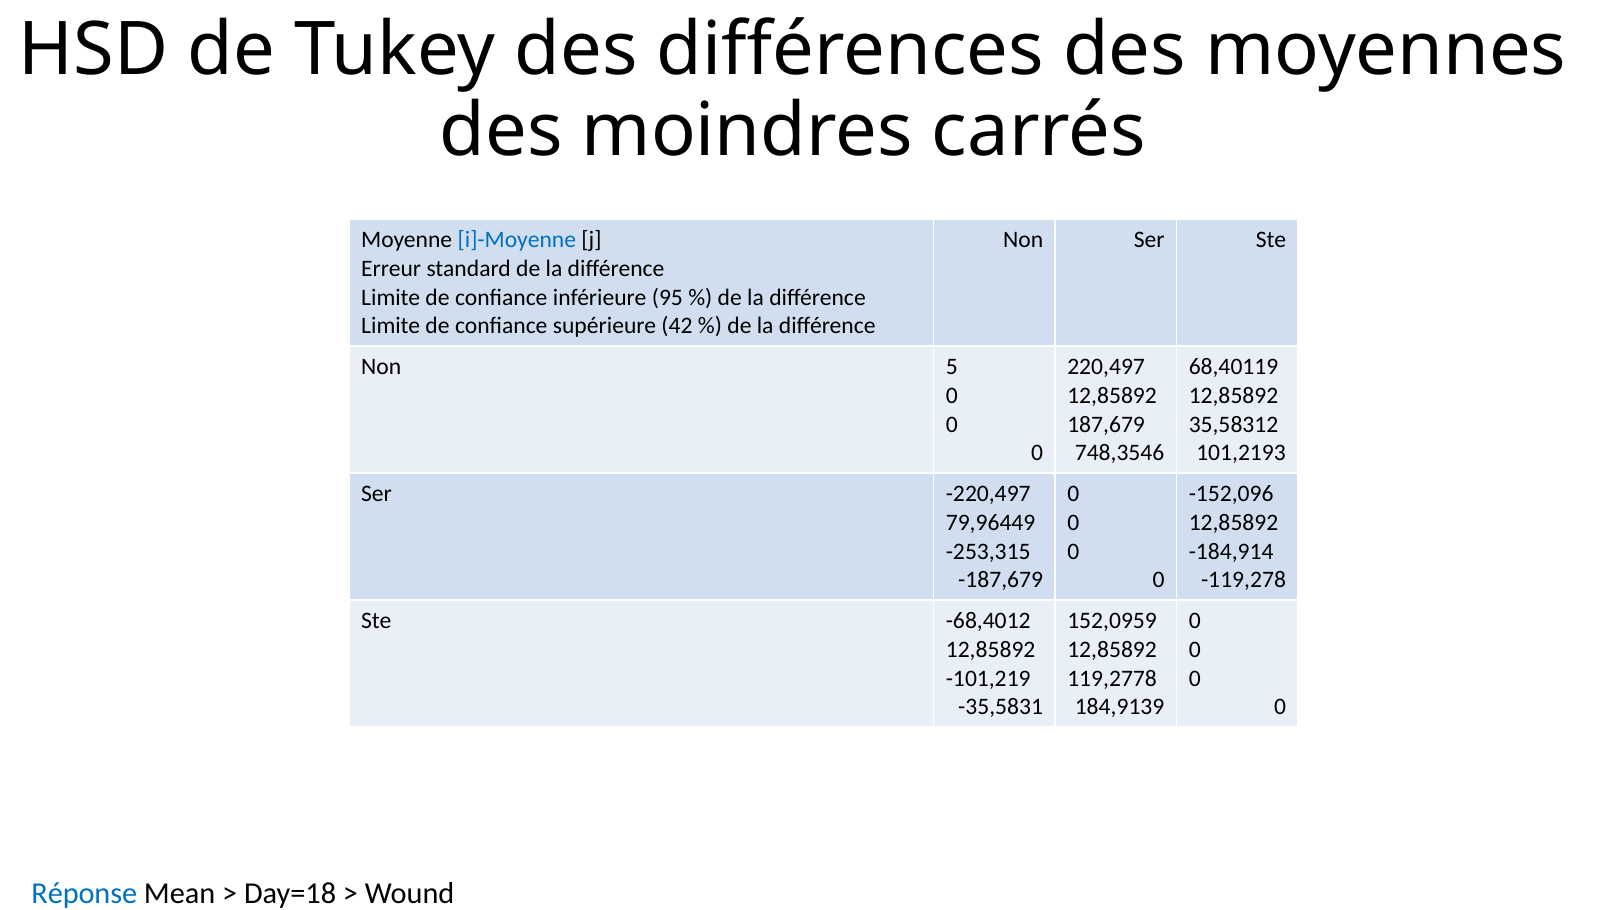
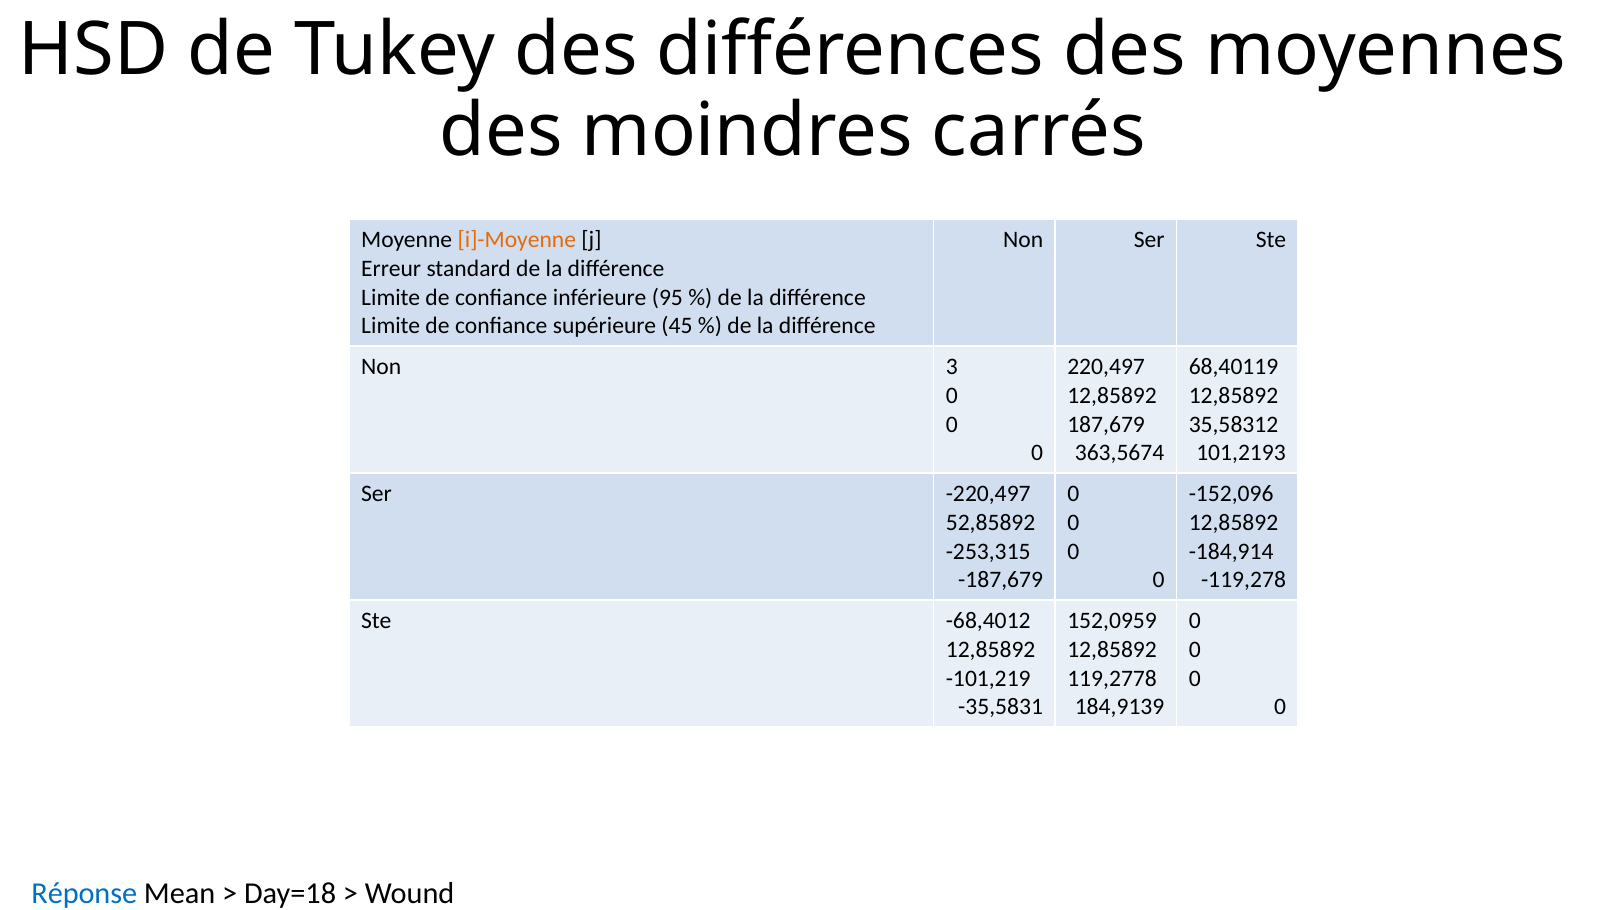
i]-Moyenne colour: blue -> orange
42: 42 -> 45
5: 5 -> 3
748,3546: 748,3546 -> 363,5674
79,96449: 79,96449 -> 52,85892
